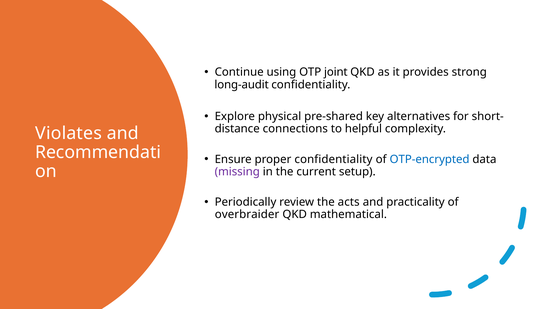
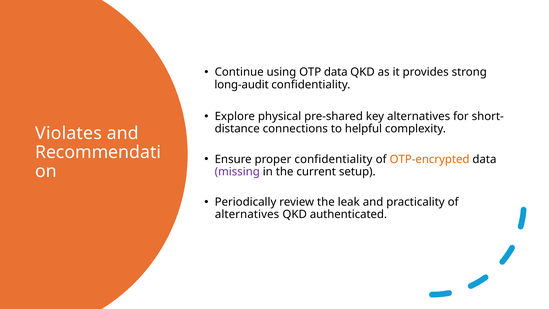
OTP joint: joint -> data
OTP-encrypted colour: blue -> orange
acts: acts -> leak
overbraider at (247, 214): overbraider -> alternatives
mathematical: mathematical -> authenticated
